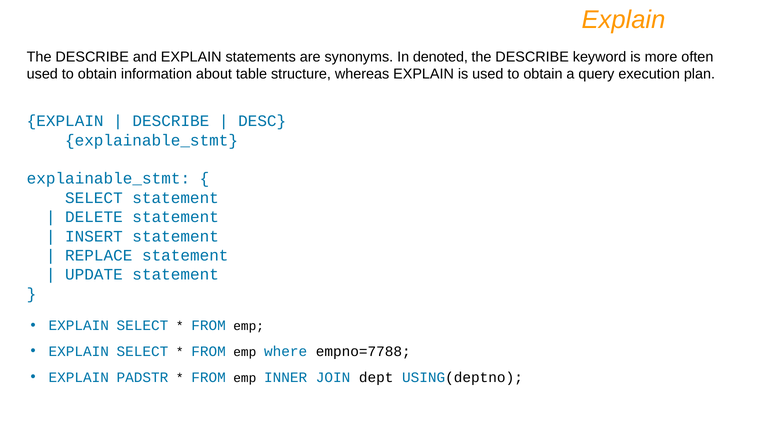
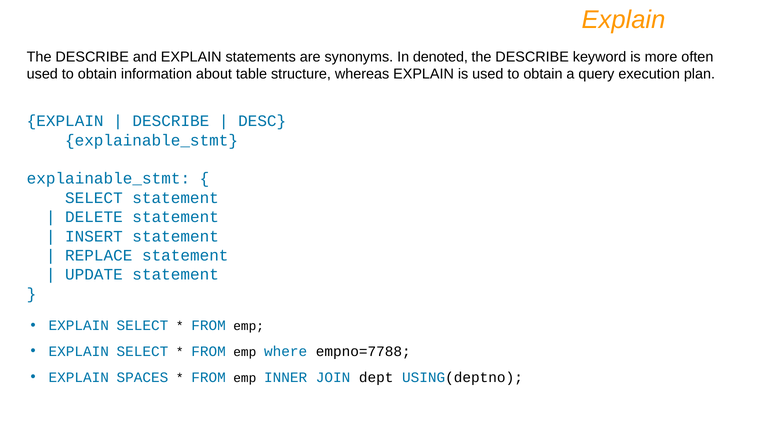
PADSTR: PADSTR -> SPACES
